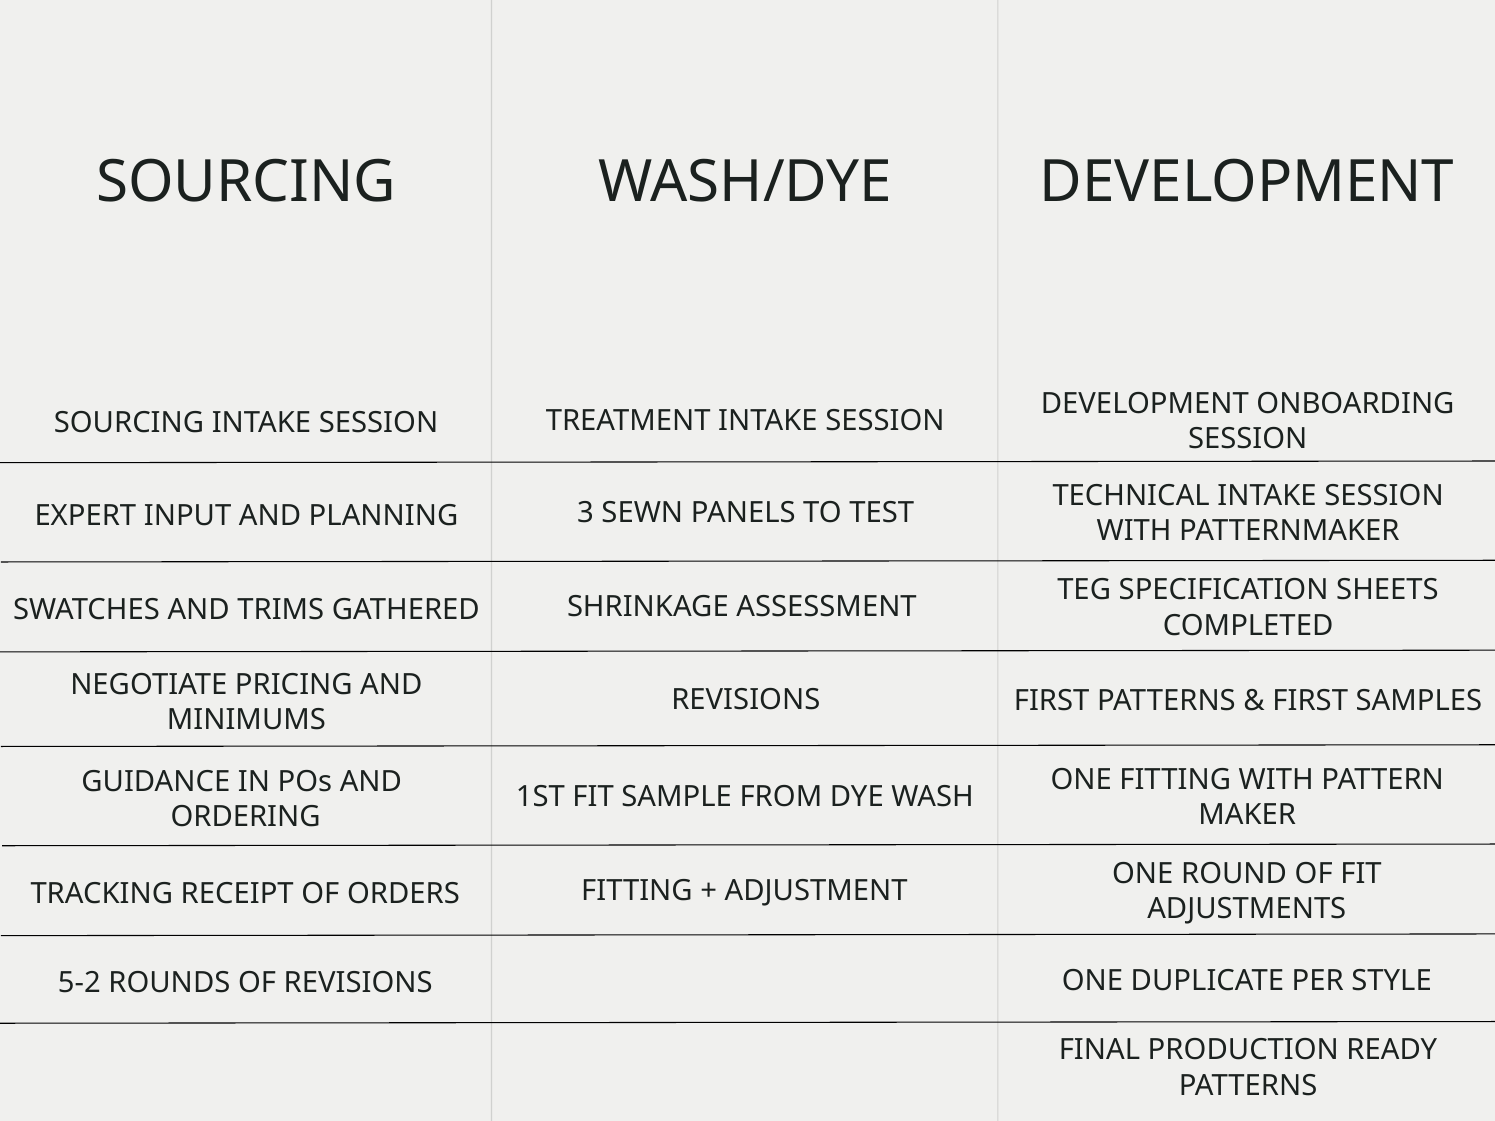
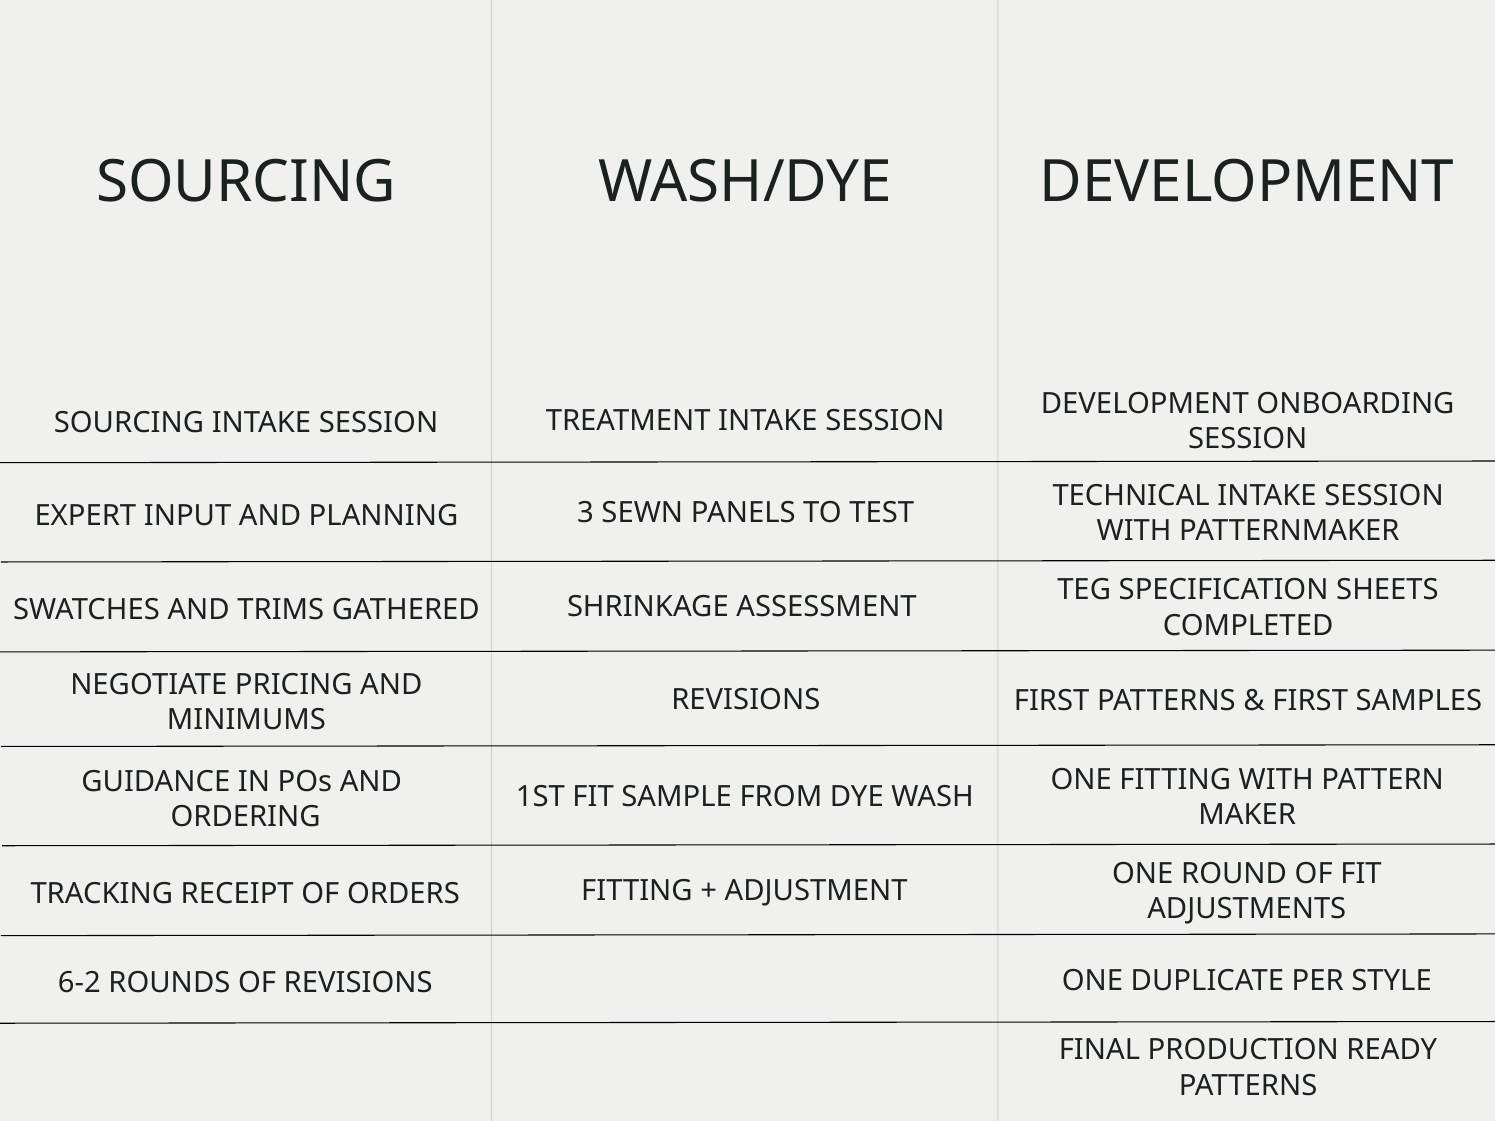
5-2: 5-2 -> 6-2
